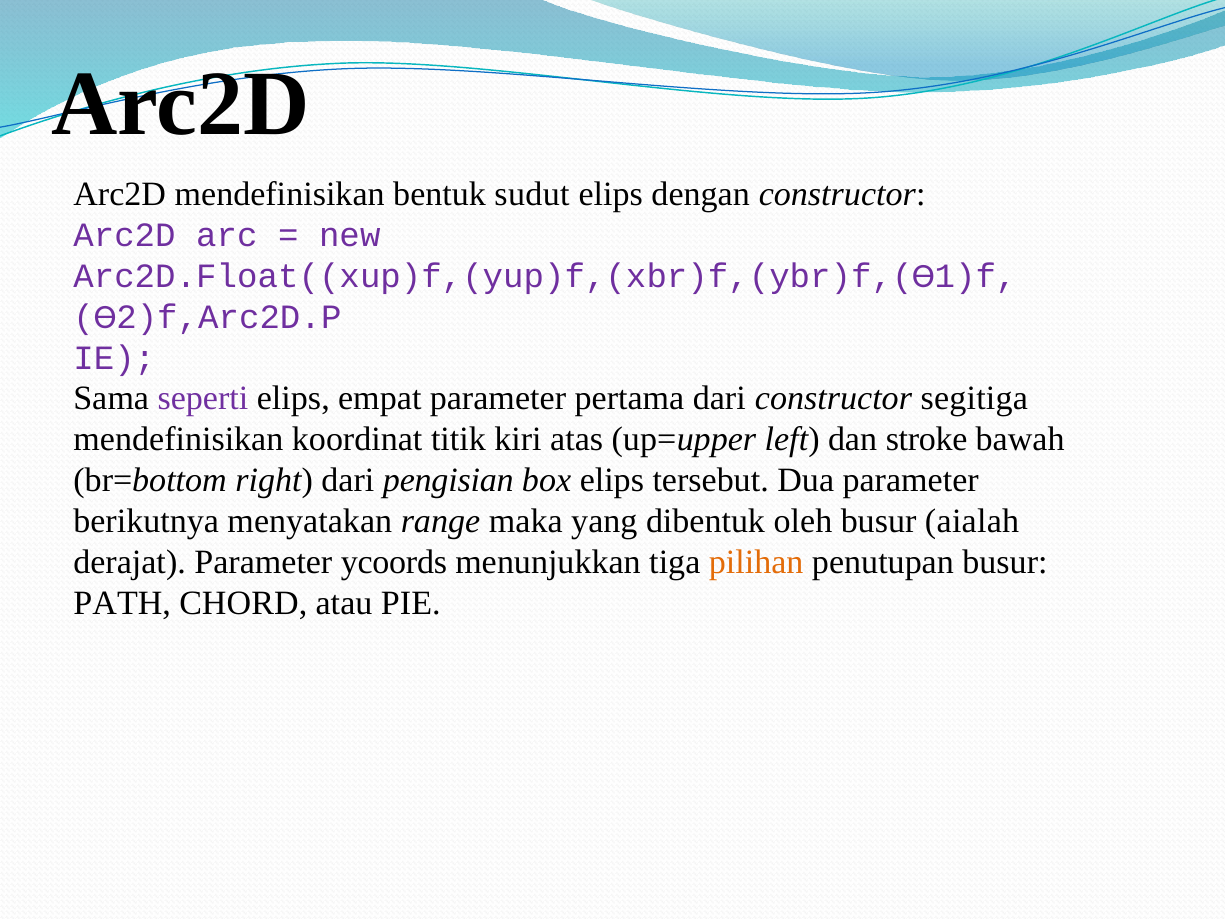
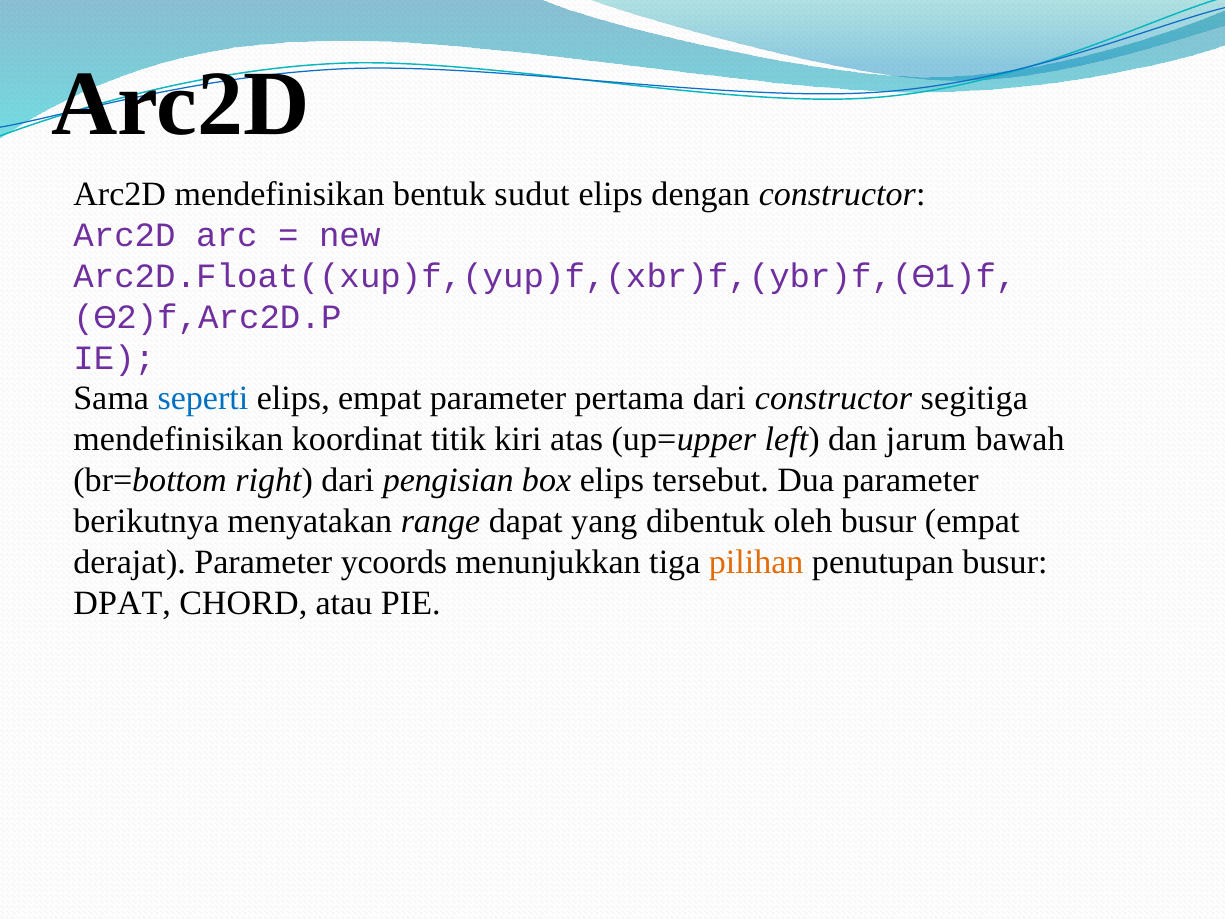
seperti colour: purple -> blue
stroke: stroke -> jarum
maka: maka -> dapat
busur aialah: aialah -> empat
PATH: PATH -> DPAT
